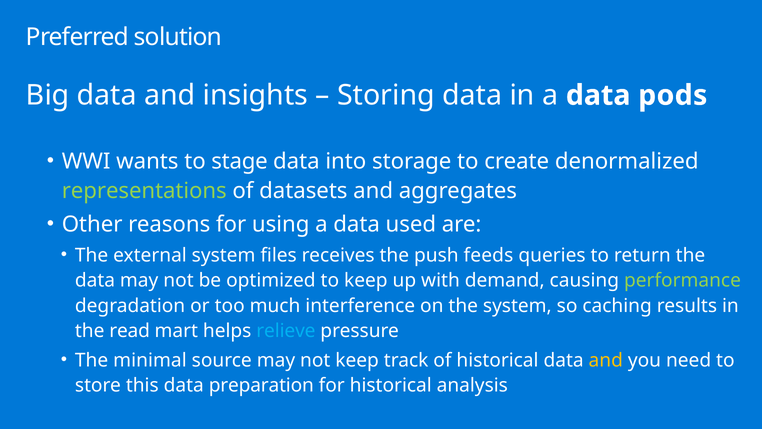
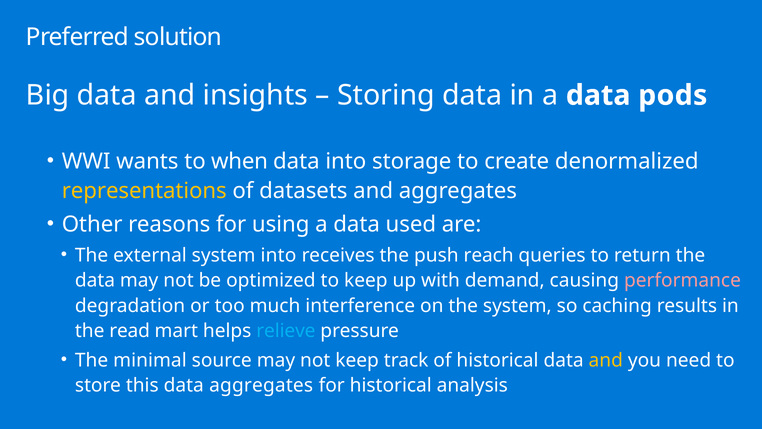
stage: stage -> when
representations colour: light green -> yellow
system files: files -> into
feeds: feeds -> reach
performance colour: light green -> pink
data preparation: preparation -> aggregates
